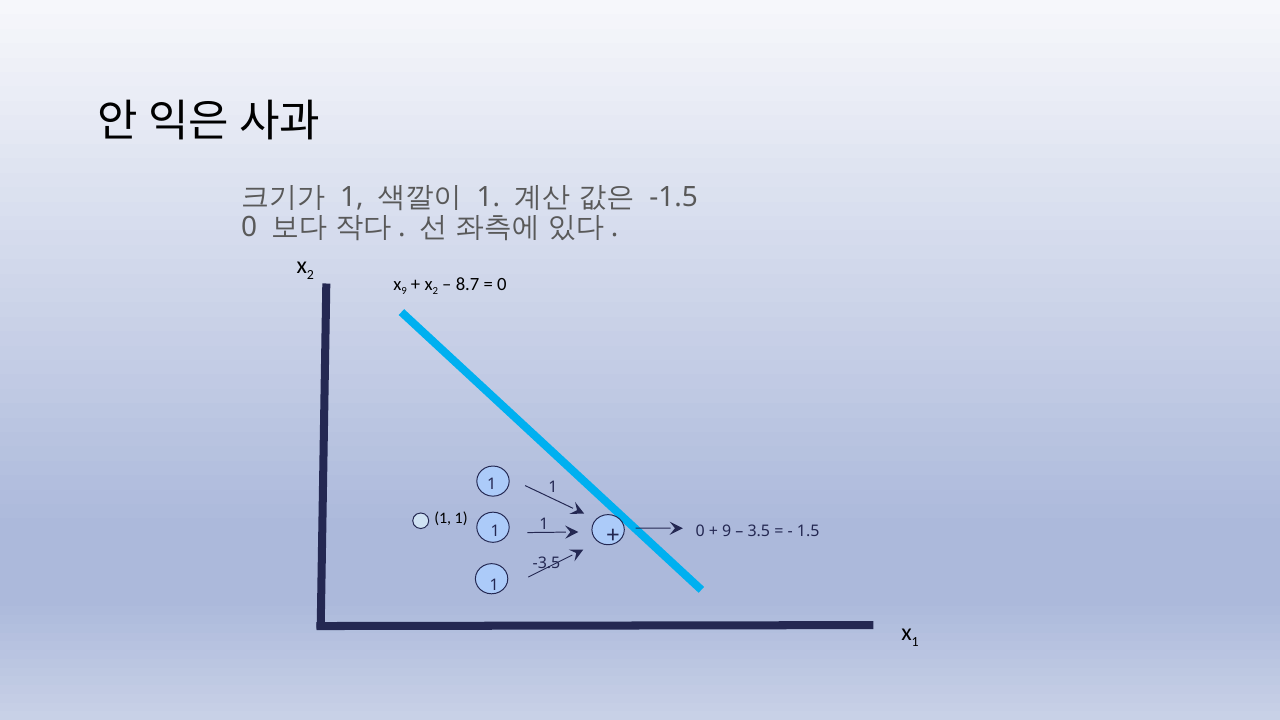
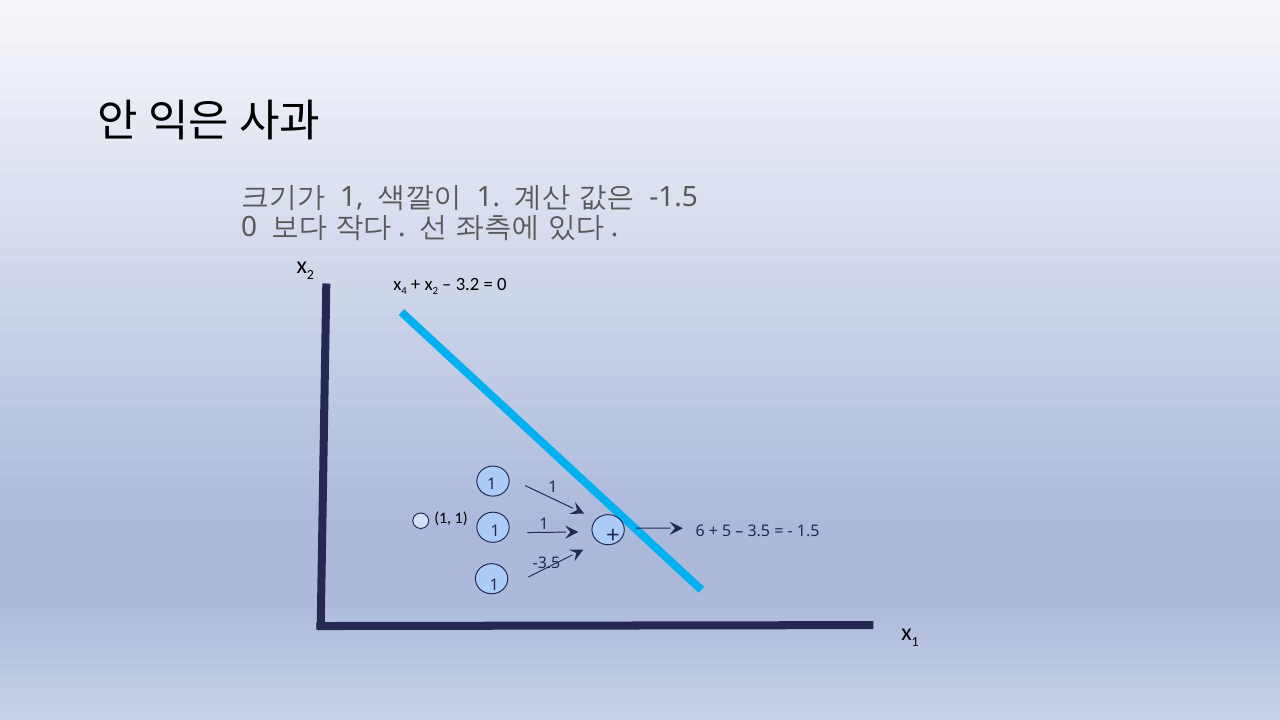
9 at (404, 291): 9 -> 4
8.7: 8.7 -> 3.2
1 0: 0 -> 6
9 at (727, 531): 9 -> 5
